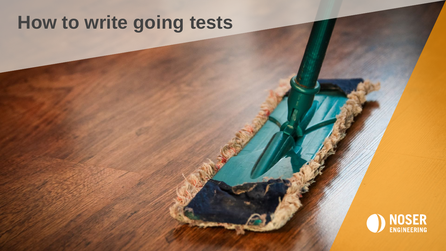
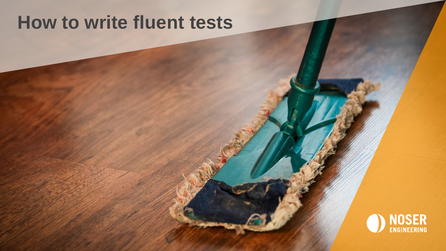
going: going -> fluent
